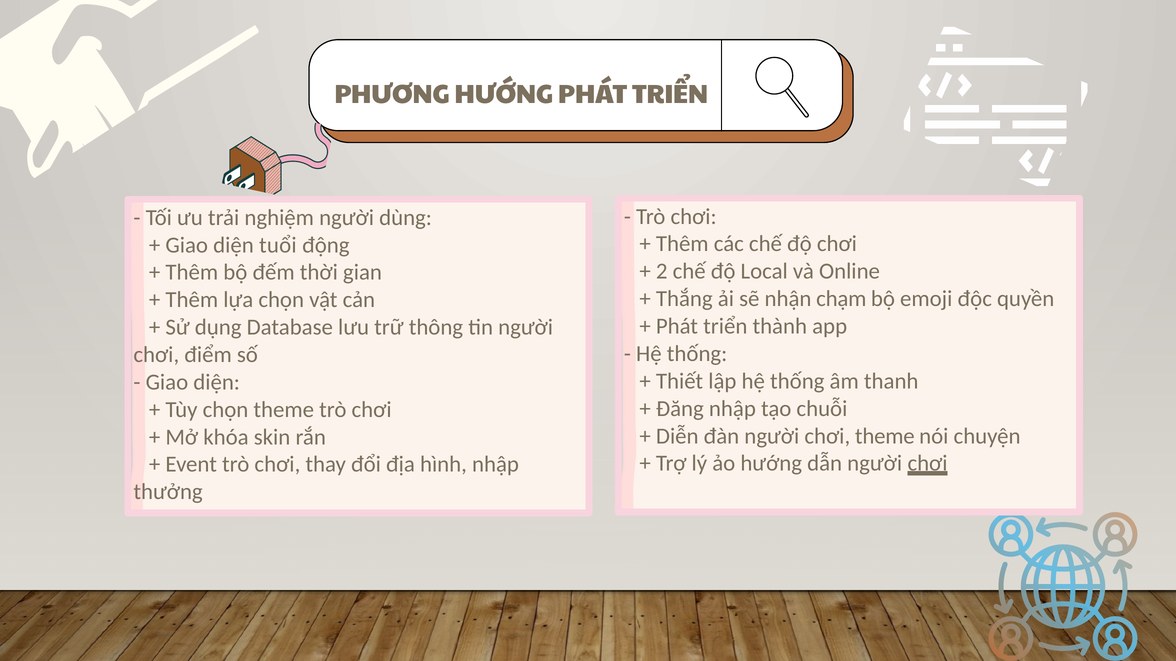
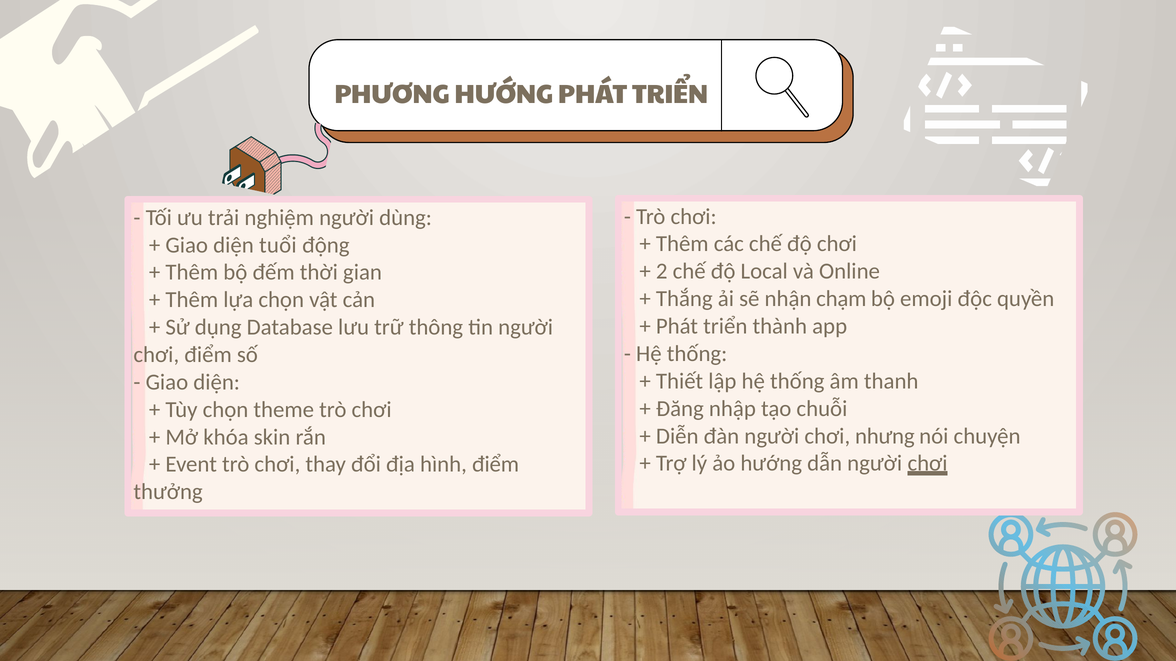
chơi theme: theme -> nhưng
hình nhập: nhập -> điểm
